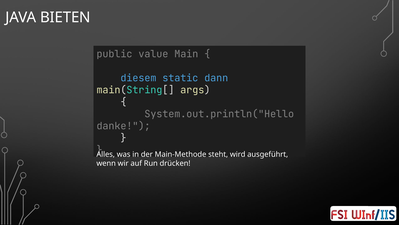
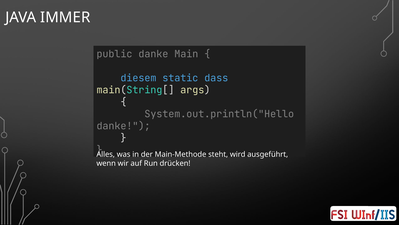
BIETEN: BIETEN -> IMMER
public value: value -> danke
dann: dann -> dass
